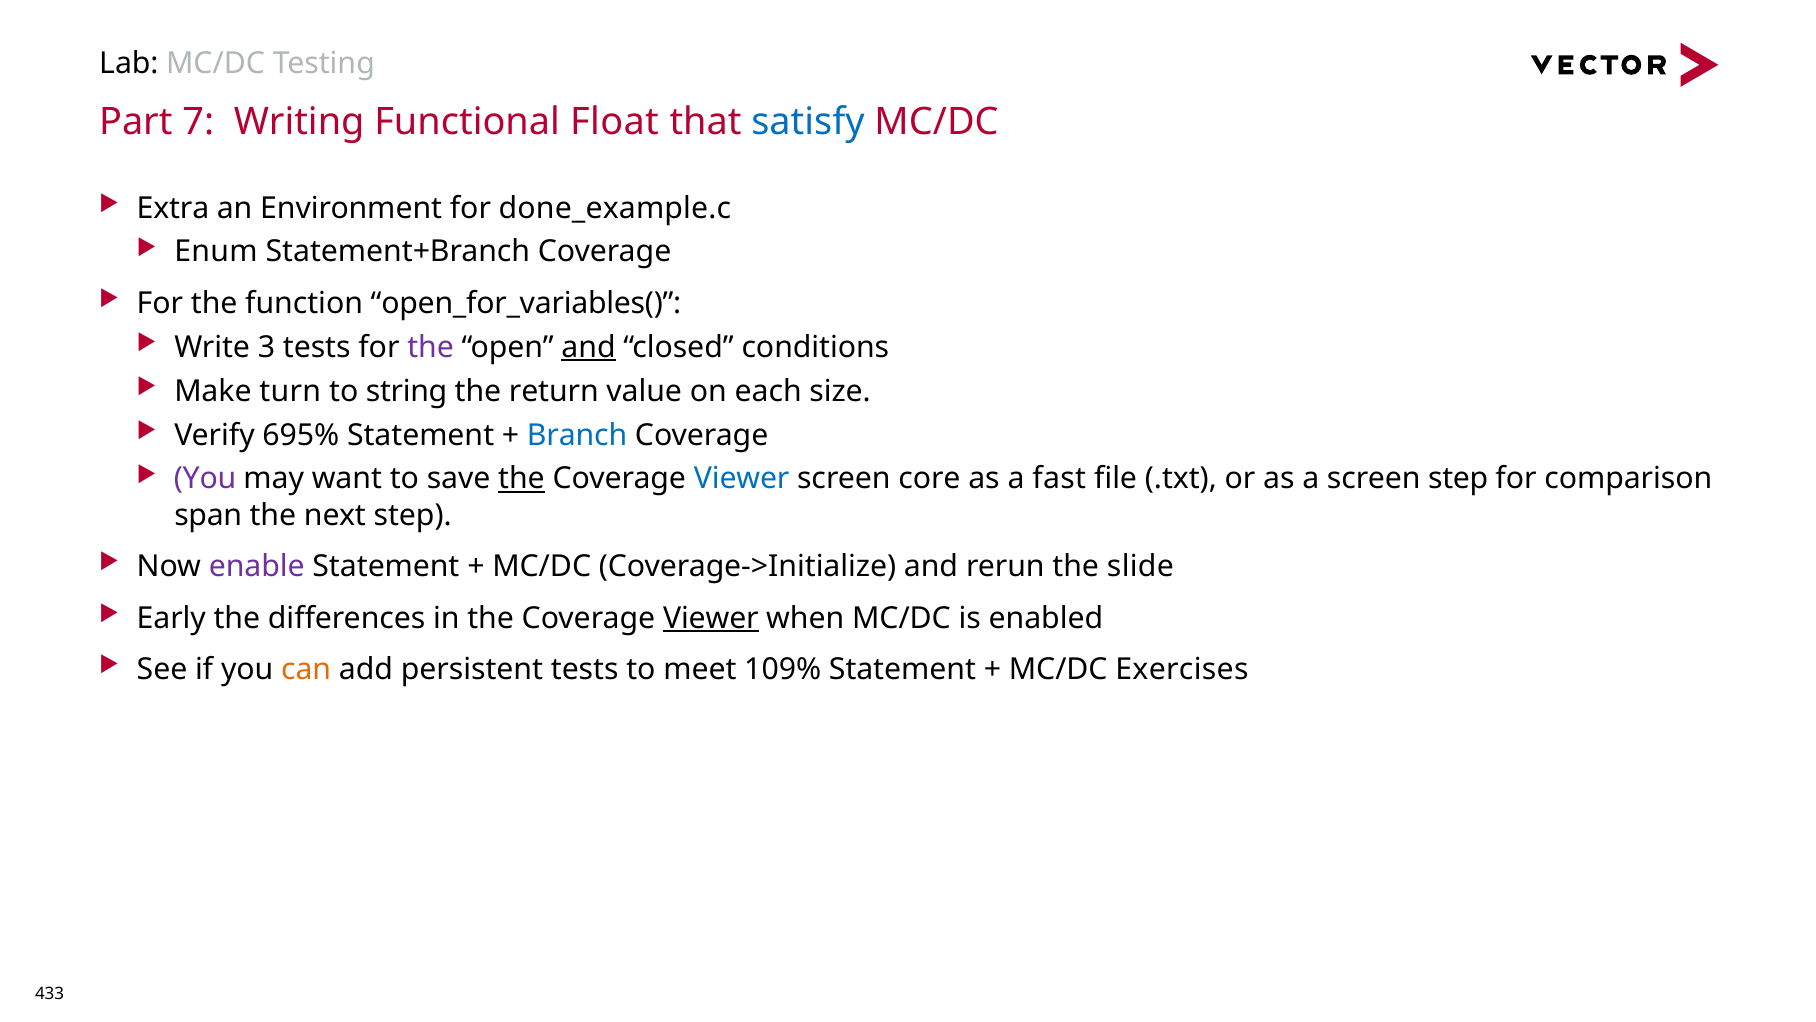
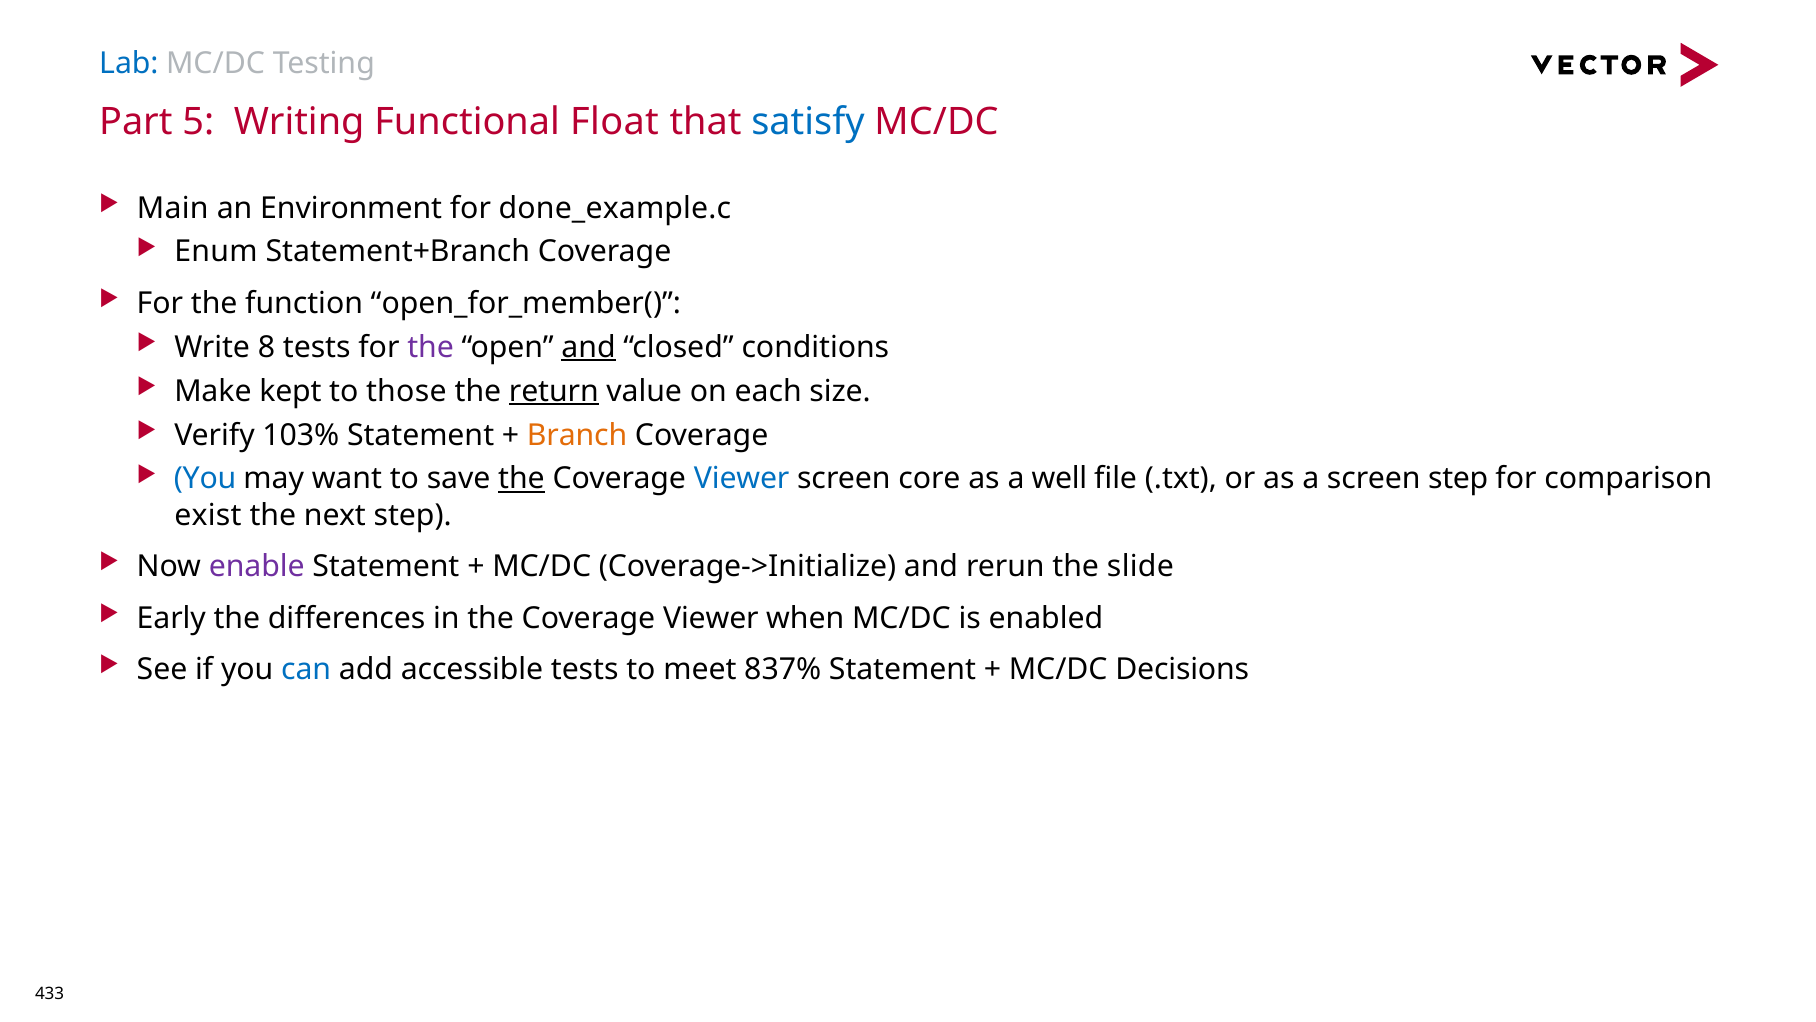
Lab colour: black -> blue
7: 7 -> 5
Extra: Extra -> Main
open_for_variables(: open_for_variables( -> open_for_member(
3: 3 -> 8
turn: turn -> kept
string: string -> those
return underline: none -> present
695%: 695% -> 103%
Branch colour: blue -> orange
You at (205, 479) colour: purple -> blue
fast: fast -> well
span: span -> exist
Viewer at (711, 618) underline: present -> none
can colour: orange -> blue
persistent: persistent -> accessible
109%: 109% -> 837%
Exercises: Exercises -> Decisions
